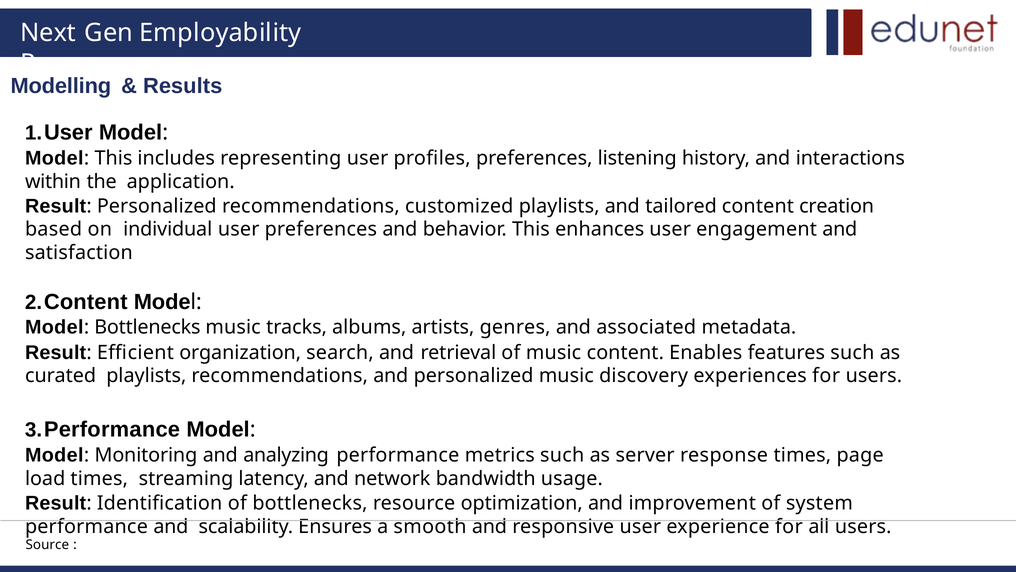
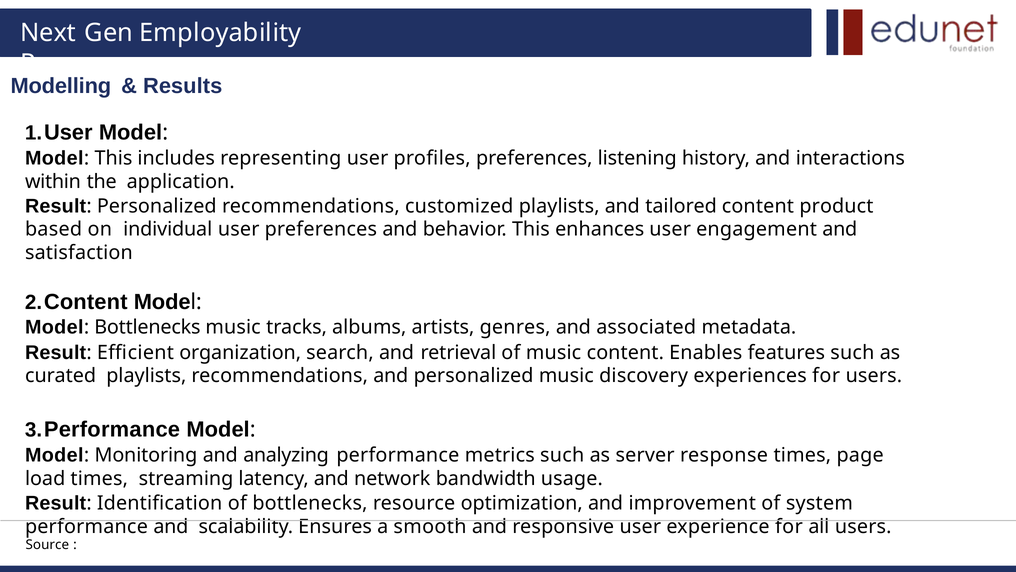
creation: creation -> product
